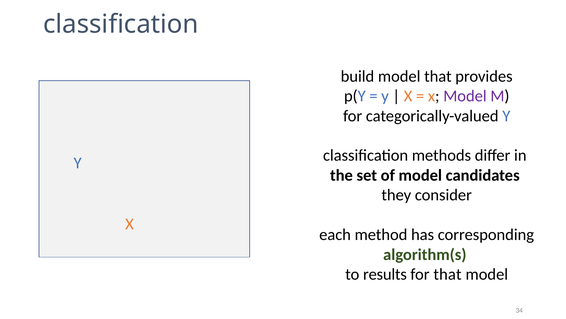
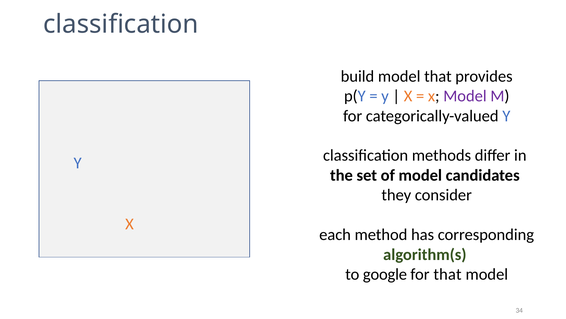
results: results -> google
